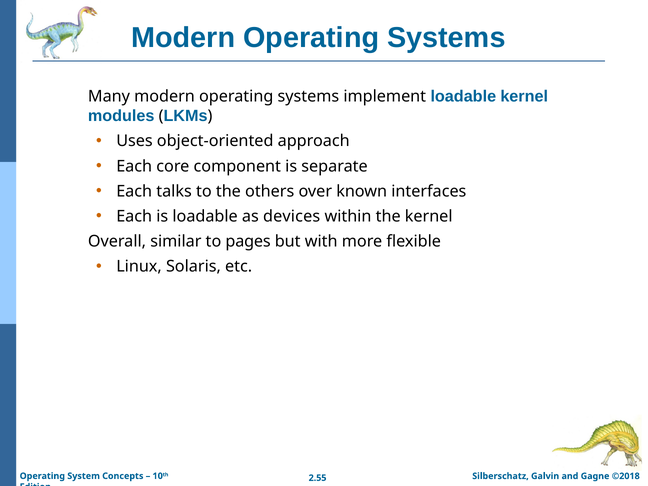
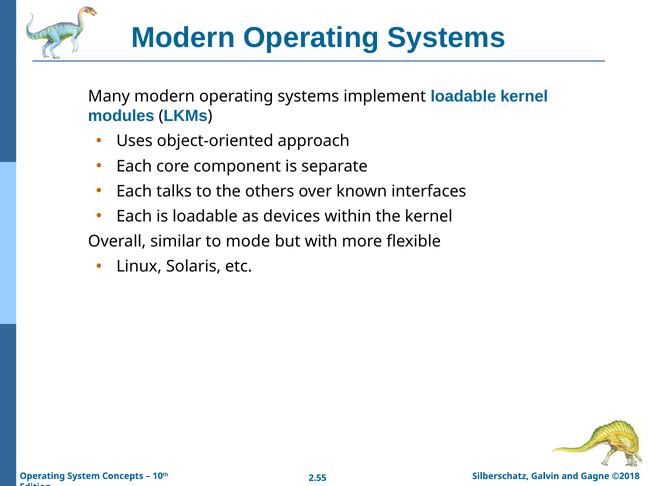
pages: pages -> mode
